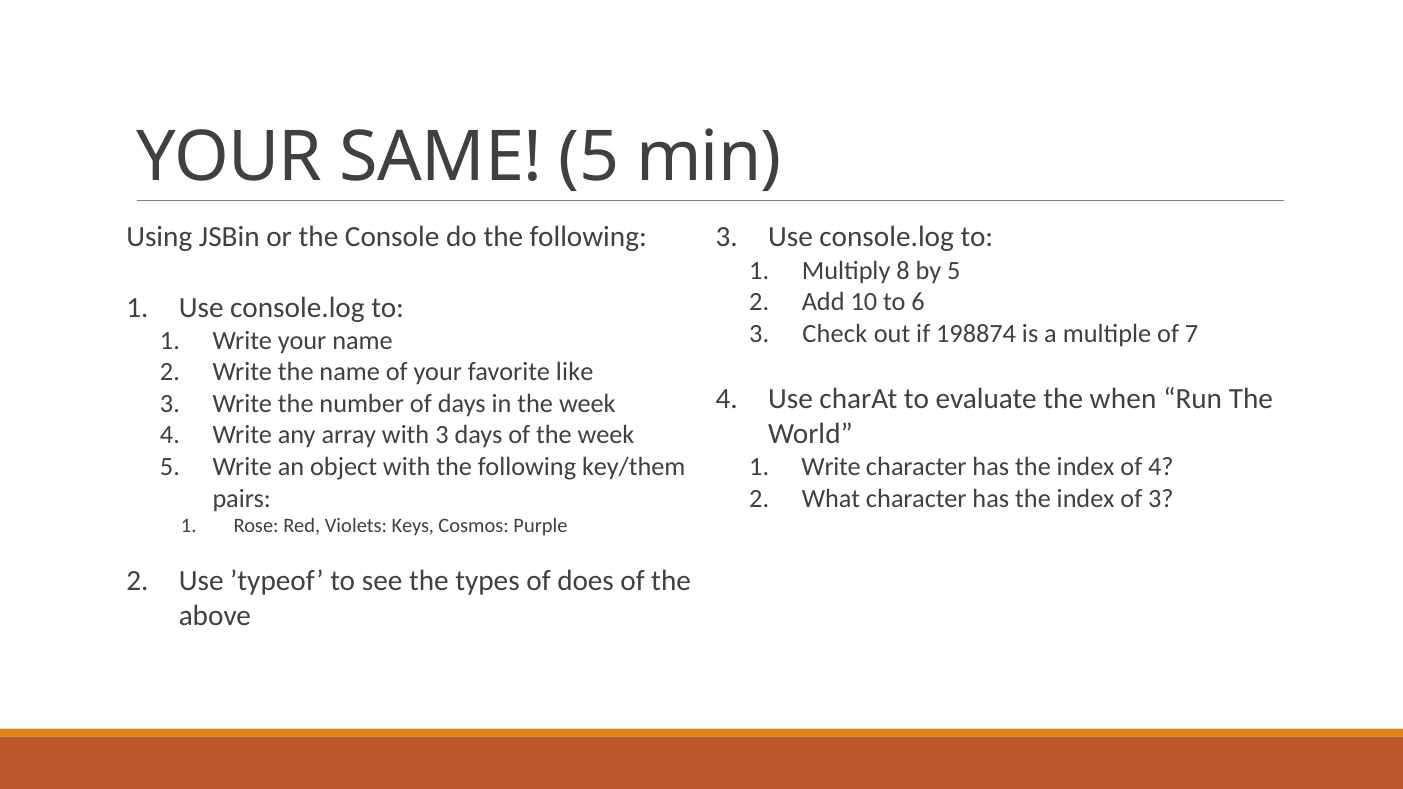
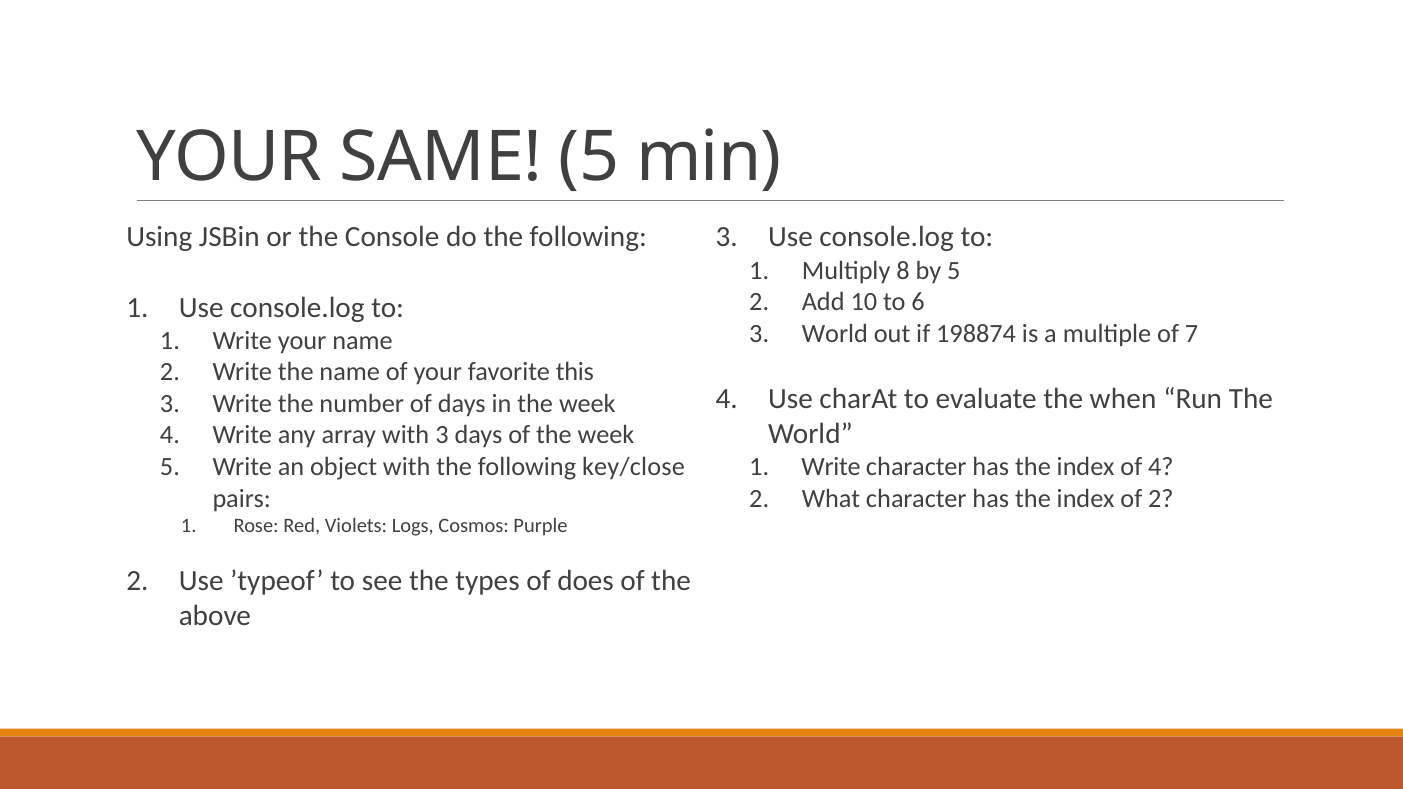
3 Check: Check -> World
like: like -> this
key/them: key/them -> key/close
of 3: 3 -> 2
Keys: Keys -> Logs
